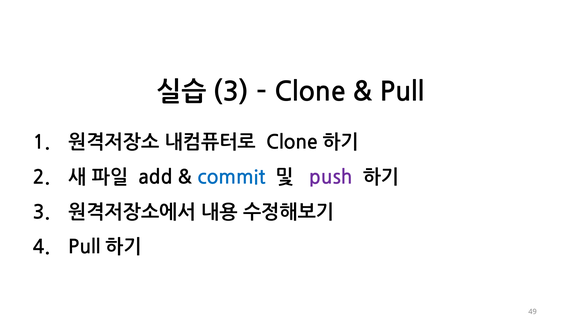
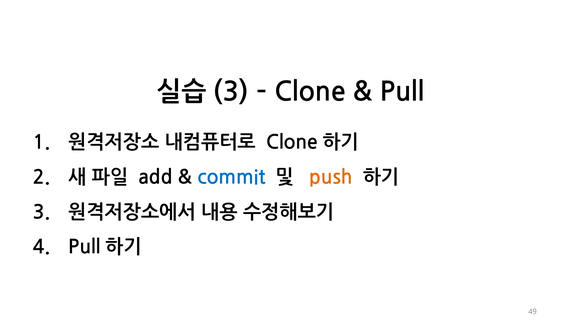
push colour: purple -> orange
